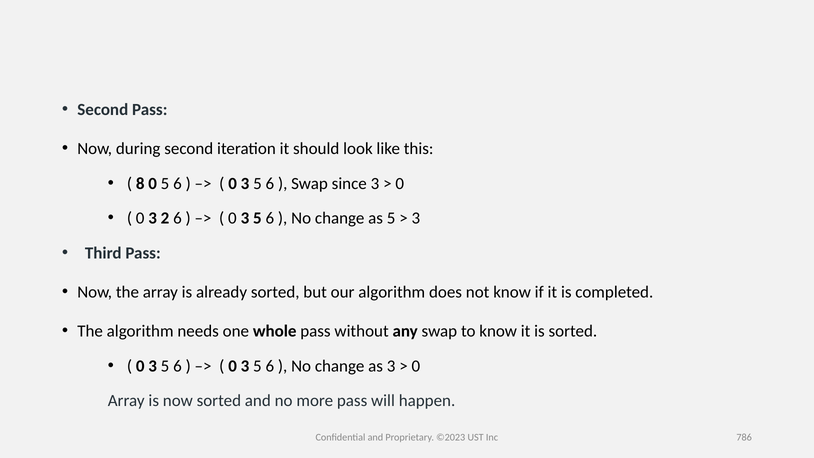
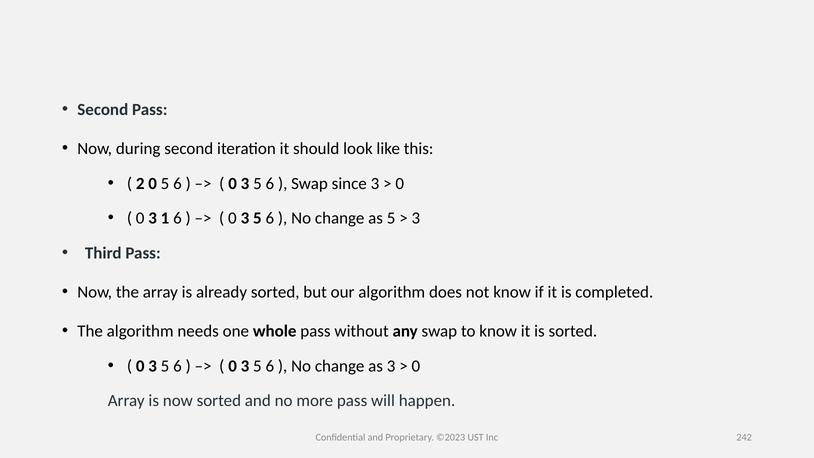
8: 8 -> 2
2: 2 -> 1
786: 786 -> 242
